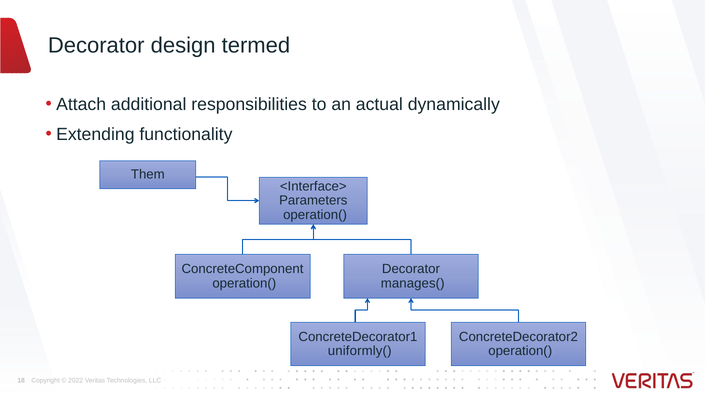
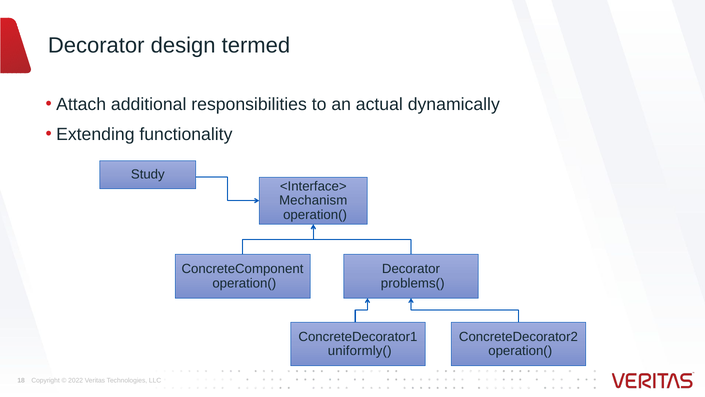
Them: Them -> Study
Parameters: Parameters -> Mechanism
manages(: manages( -> problems(
